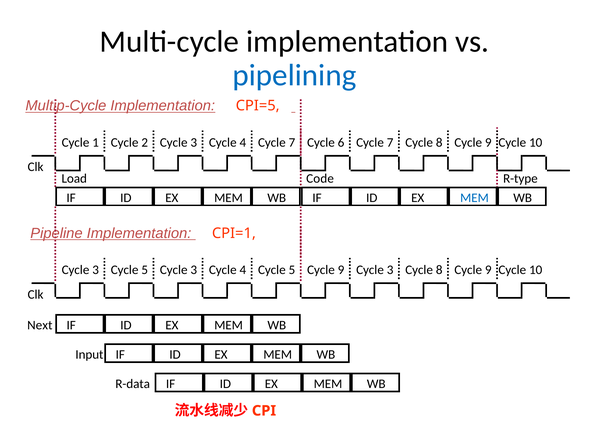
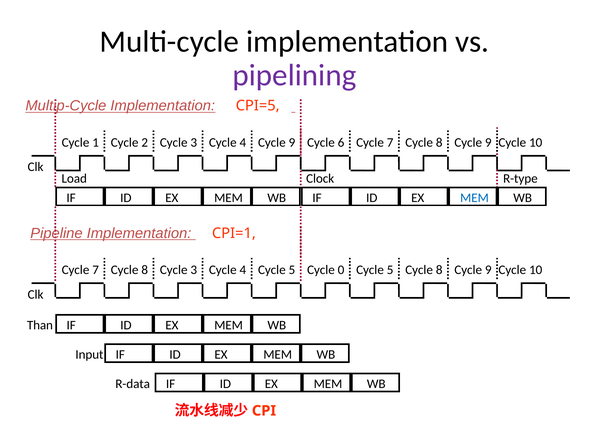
pipelining colour: blue -> purple
4 Cycle 7: 7 -> 9
Code: Code -> Clock
3 at (96, 270): 3 -> 7
5 at (145, 270): 5 -> 8
5 Cycle 9: 9 -> 0
3 at (390, 270): 3 -> 5
Next: Next -> Than
